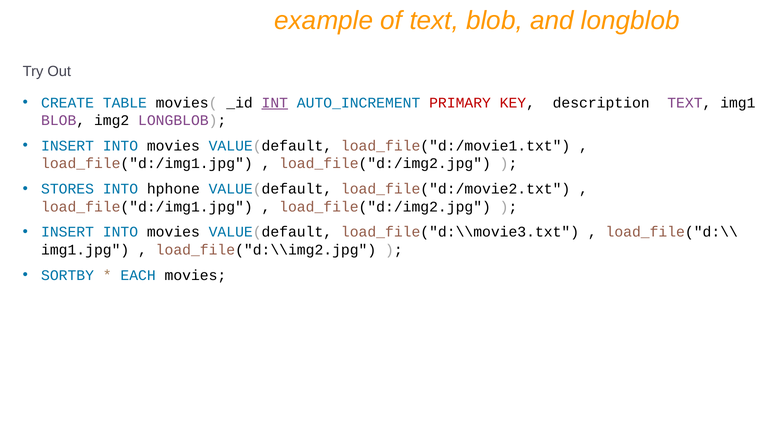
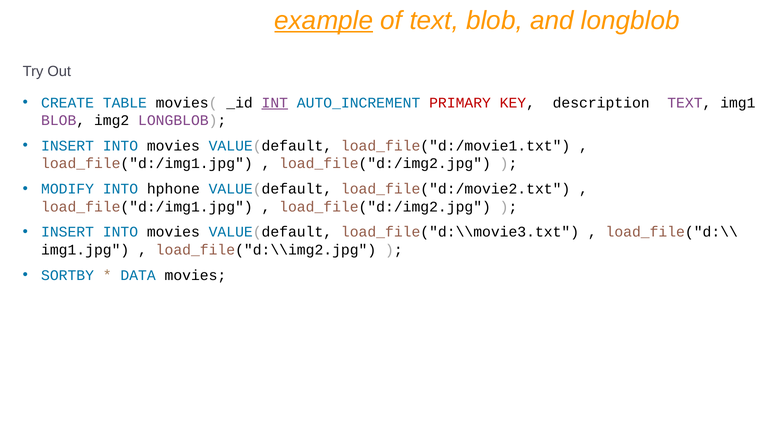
example underline: none -> present
STORES: STORES -> MODIFY
EACH: EACH -> DATA
